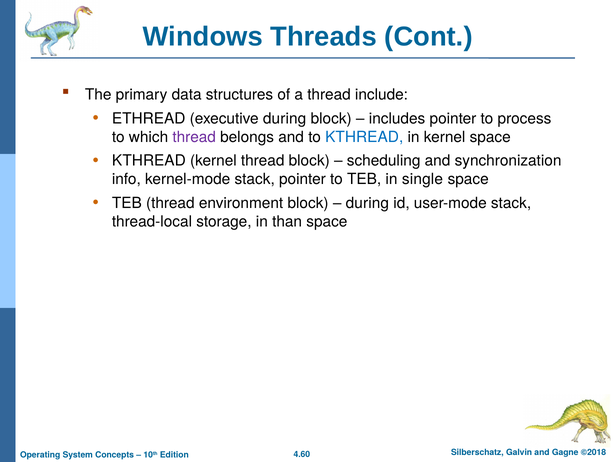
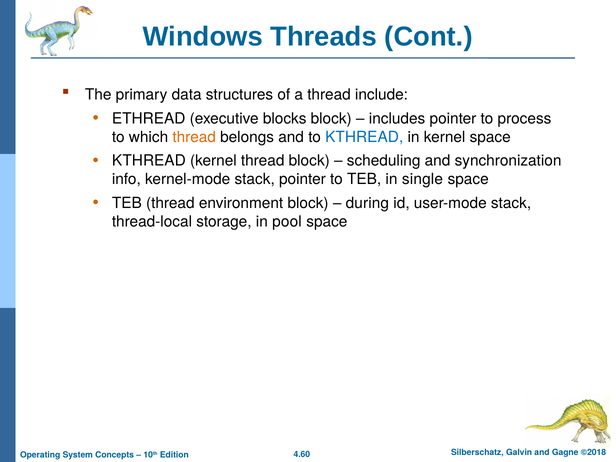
executive during: during -> blocks
thread at (194, 137) colour: purple -> orange
than: than -> pool
